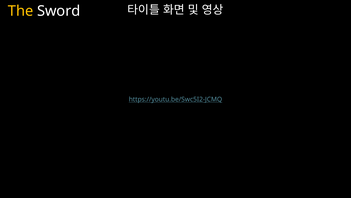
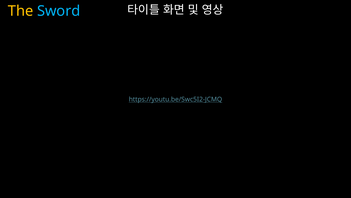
Sword colour: white -> light blue
